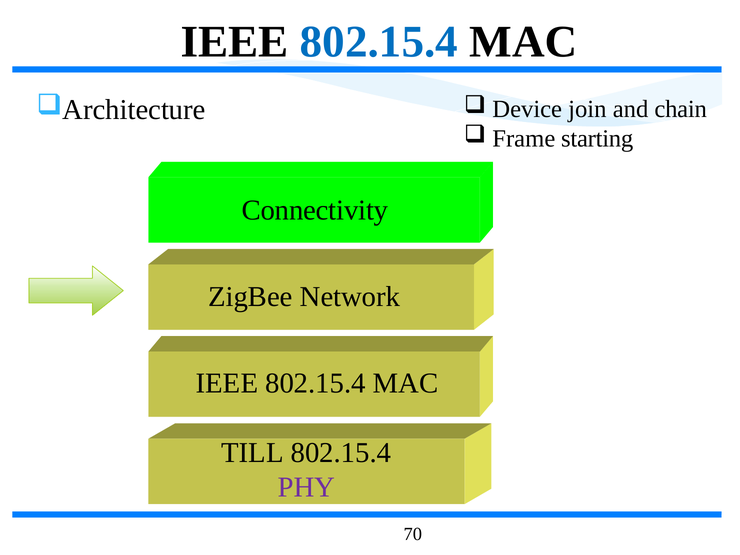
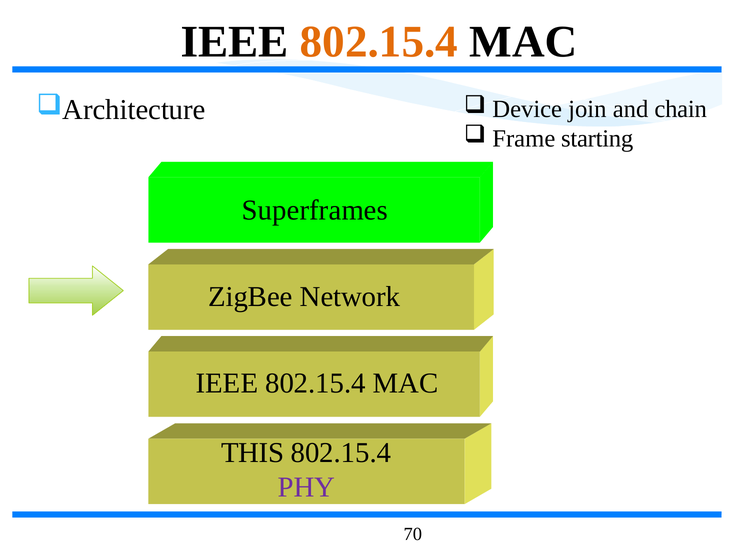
802.15.4 at (379, 42) colour: blue -> orange
Connectivity: Connectivity -> Superframes
TILL: TILL -> THIS
